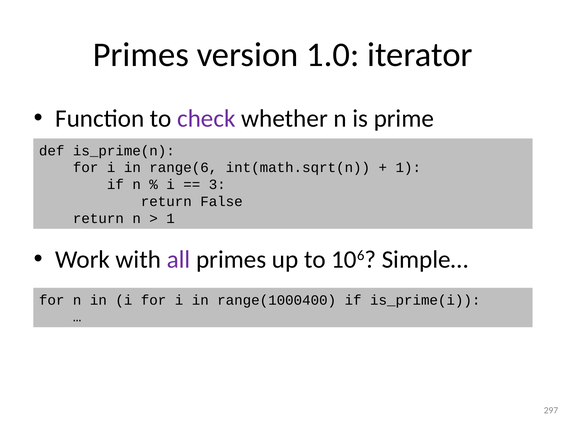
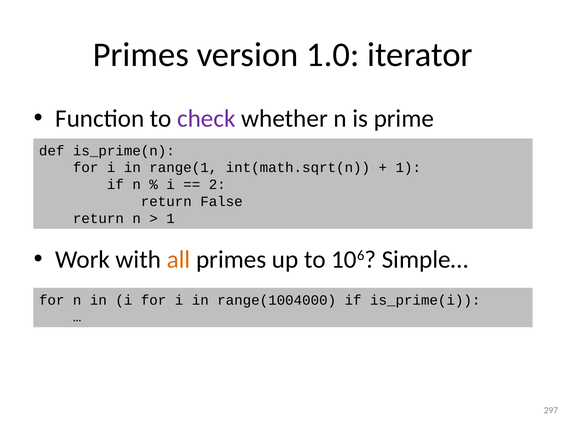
range(6: range(6 -> range(1
3: 3 -> 2
all colour: purple -> orange
range(1000400: range(1000400 -> range(1004000
